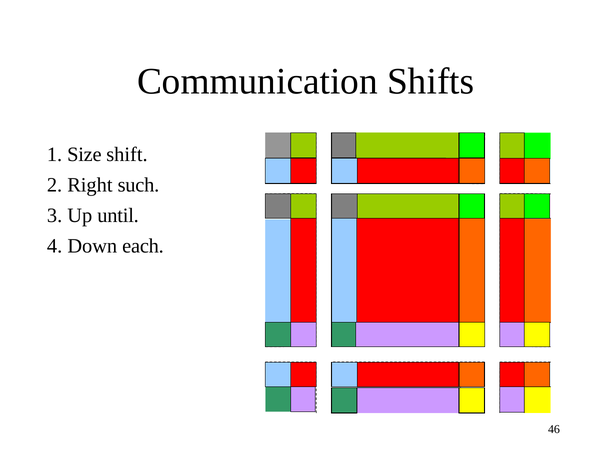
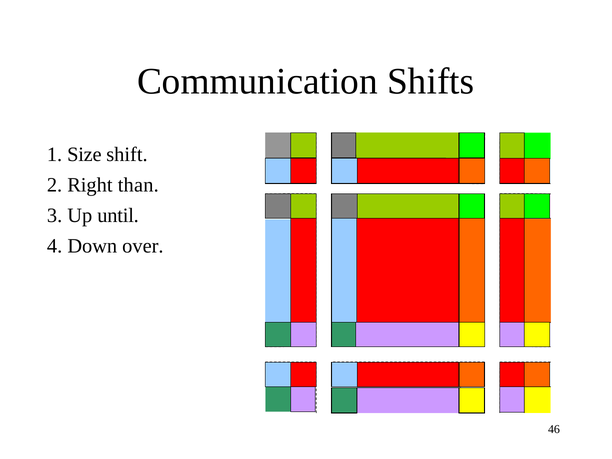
such: such -> than
each: each -> over
